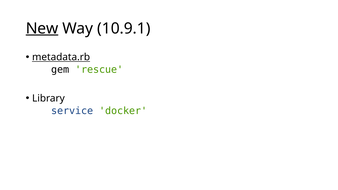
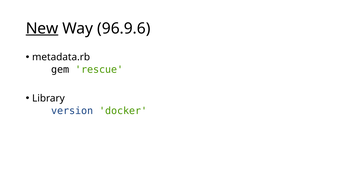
10.9.1: 10.9.1 -> 96.9.6
metadata.rb underline: present -> none
service: service -> version
